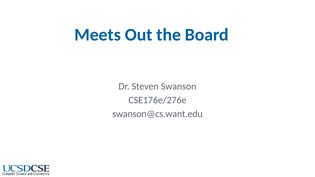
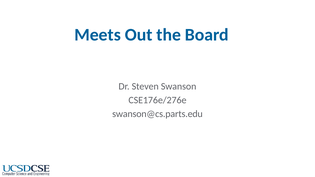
swanson@cs.want.edu: swanson@cs.want.edu -> swanson@cs.parts.edu
